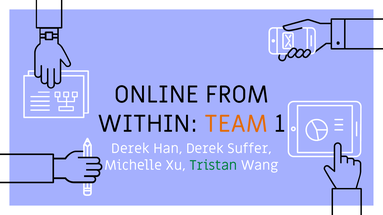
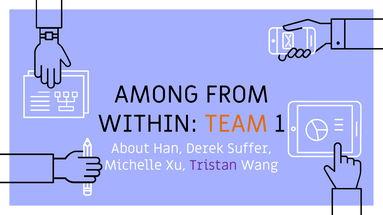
ONLINE: ONLINE -> AMONG
Derek at (130, 149): Derek -> About
Tristan colour: green -> purple
